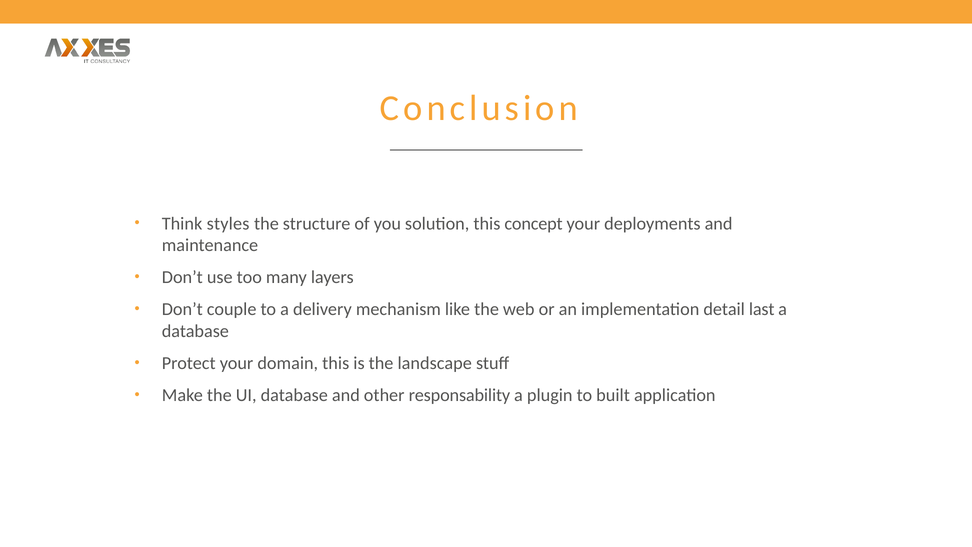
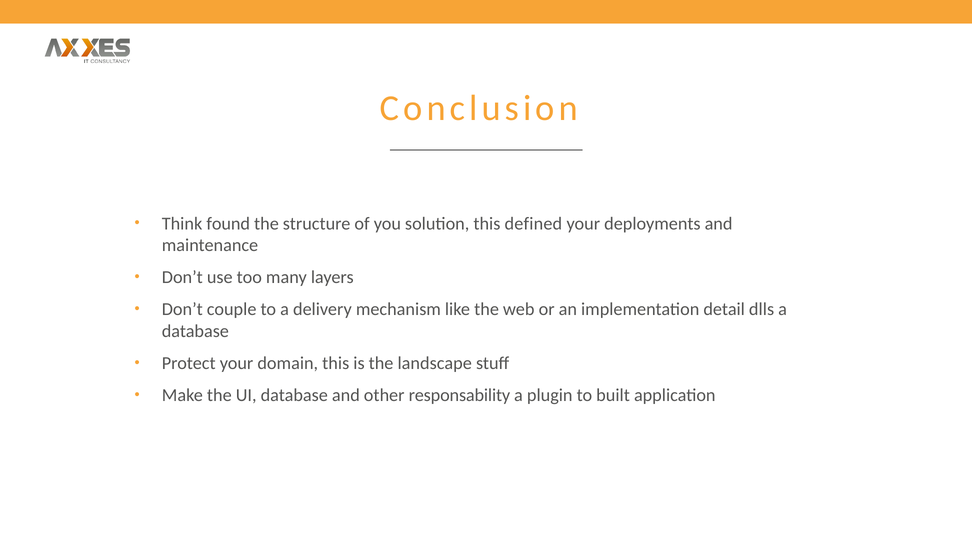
styles: styles -> found
concept: concept -> defined
last: last -> dlls
